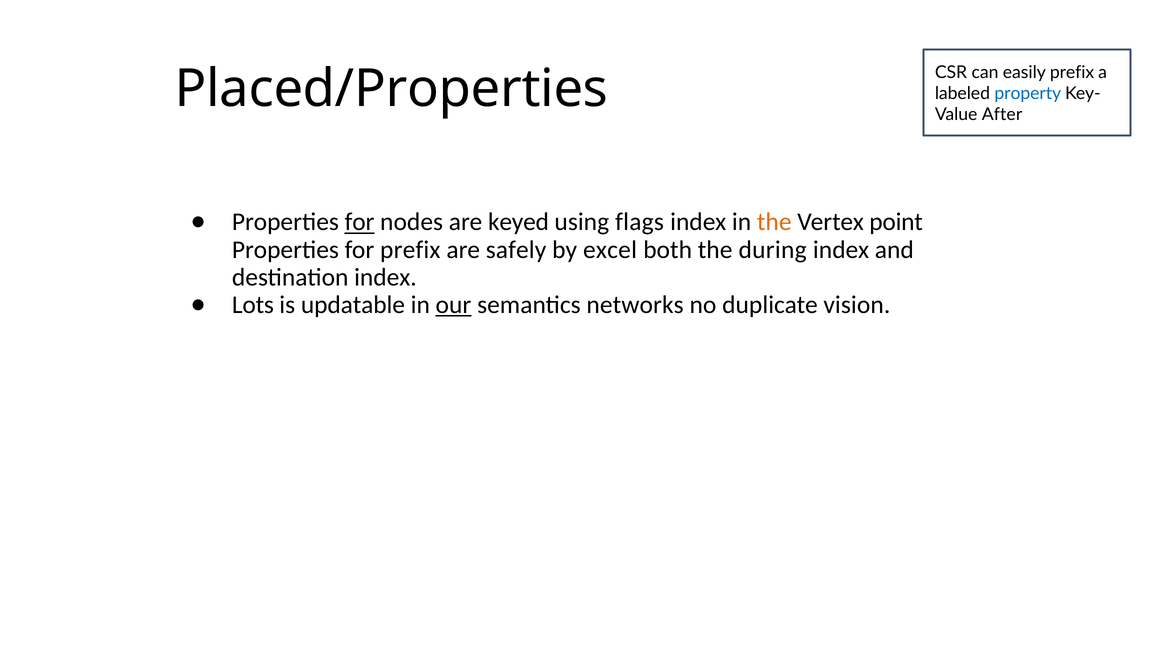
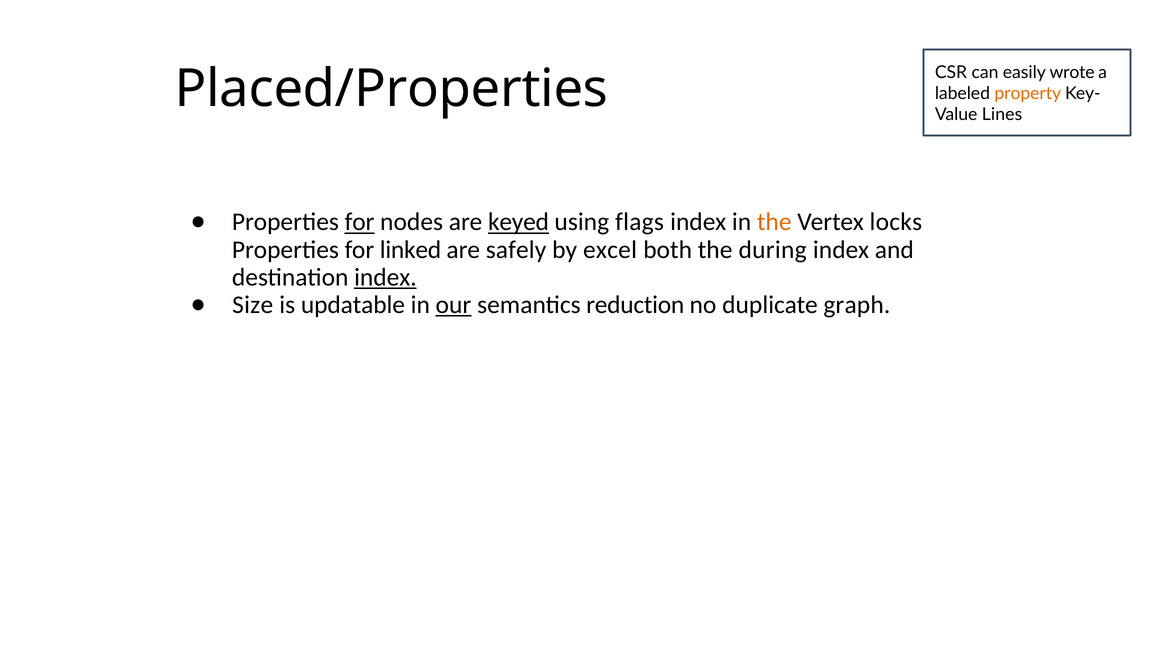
easily prefix: prefix -> wrote
property colour: blue -> orange
After: After -> Lines
keyed underline: none -> present
point: point -> locks
for prefix: prefix -> linked
index at (385, 277) underline: none -> present
Lots: Lots -> Size
networks: networks -> reduction
vision: vision -> graph
